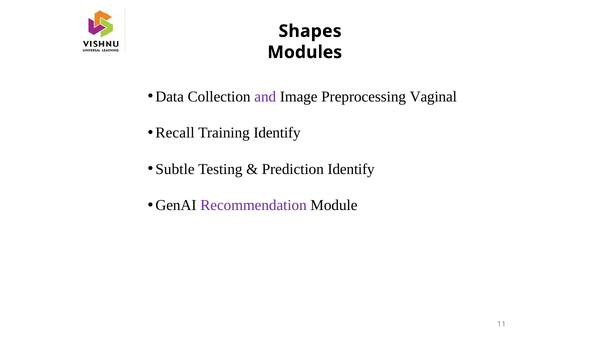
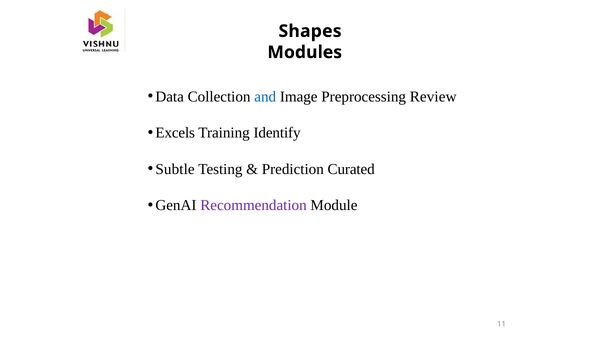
and colour: purple -> blue
Vaginal: Vaginal -> Review
Recall: Recall -> Excels
Prediction Identify: Identify -> Curated
